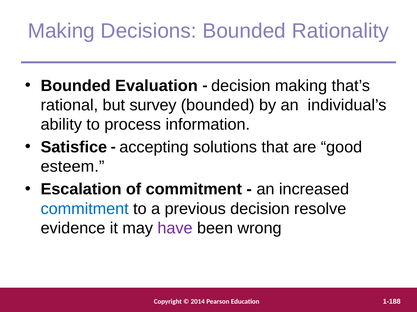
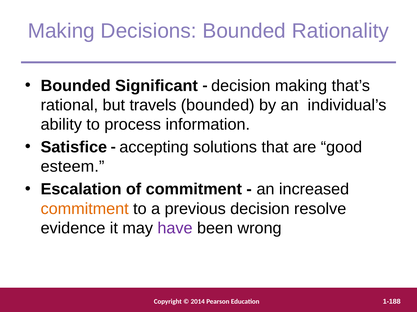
Evaluation: Evaluation -> Significant
survey: survey -> travels
commitment at (85, 209) colour: blue -> orange
